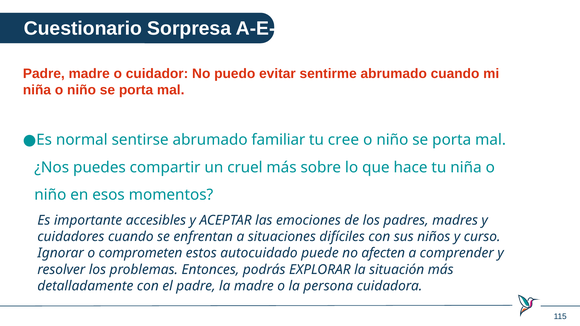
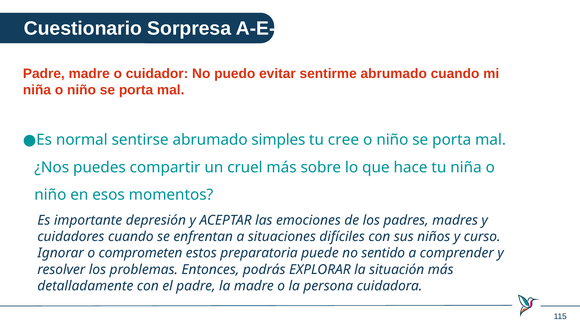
familiar: familiar -> simples
accesibles: accesibles -> depresión
autocuidado: autocuidado -> preparatoria
afecten: afecten -> sentido
